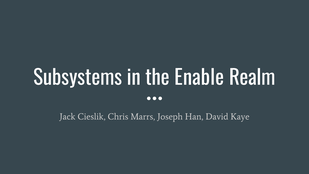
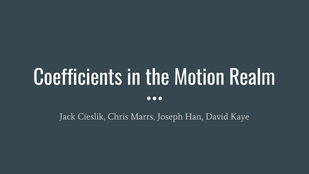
Subsystems: Subsystems -> Coefficients
Enable: Enable -> Motion
